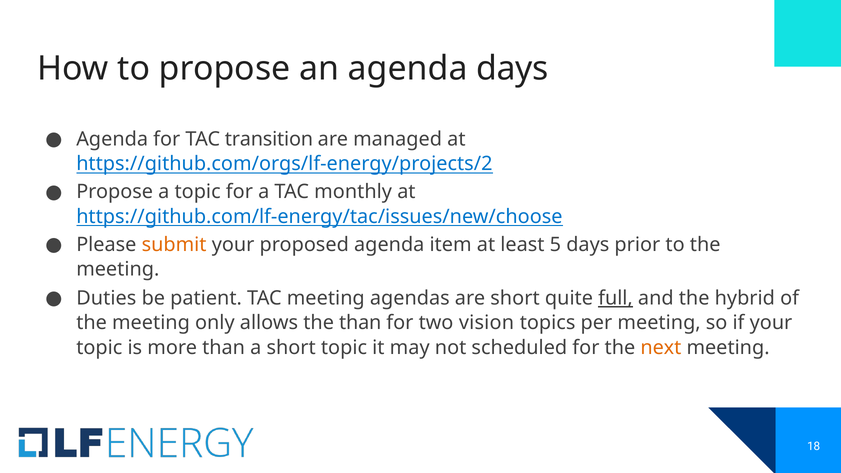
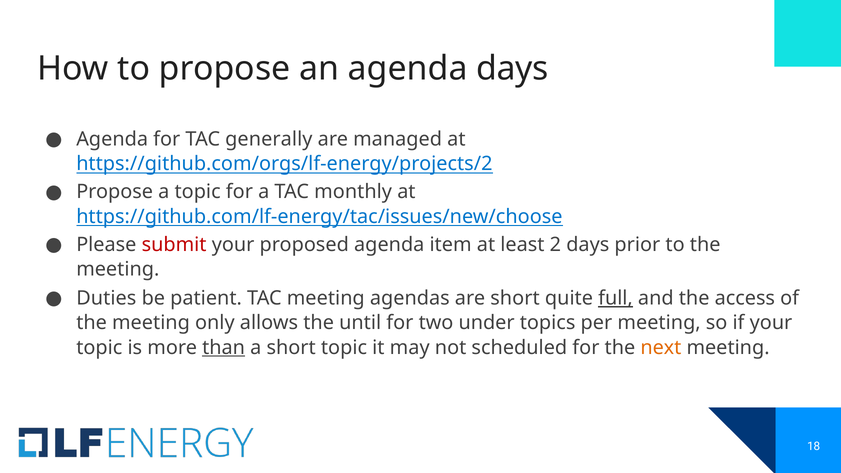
transition: transition -> generally
submit colour: orange -> red
5: 5 -> 2
hybrid: hybrid -> access
the than: than -> until
vision: vision -> under
than at (224, 348) underline: none -> present
